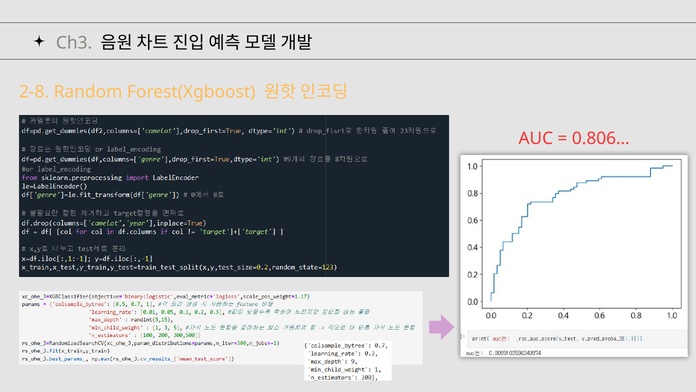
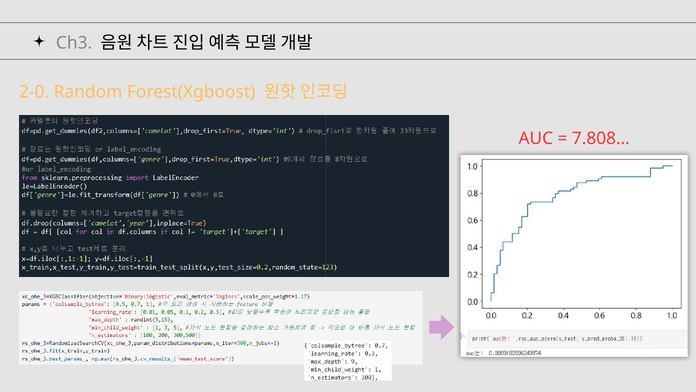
2-8: 2-8 -> 2-0
0.806…: 0.806… -> 7.808…
